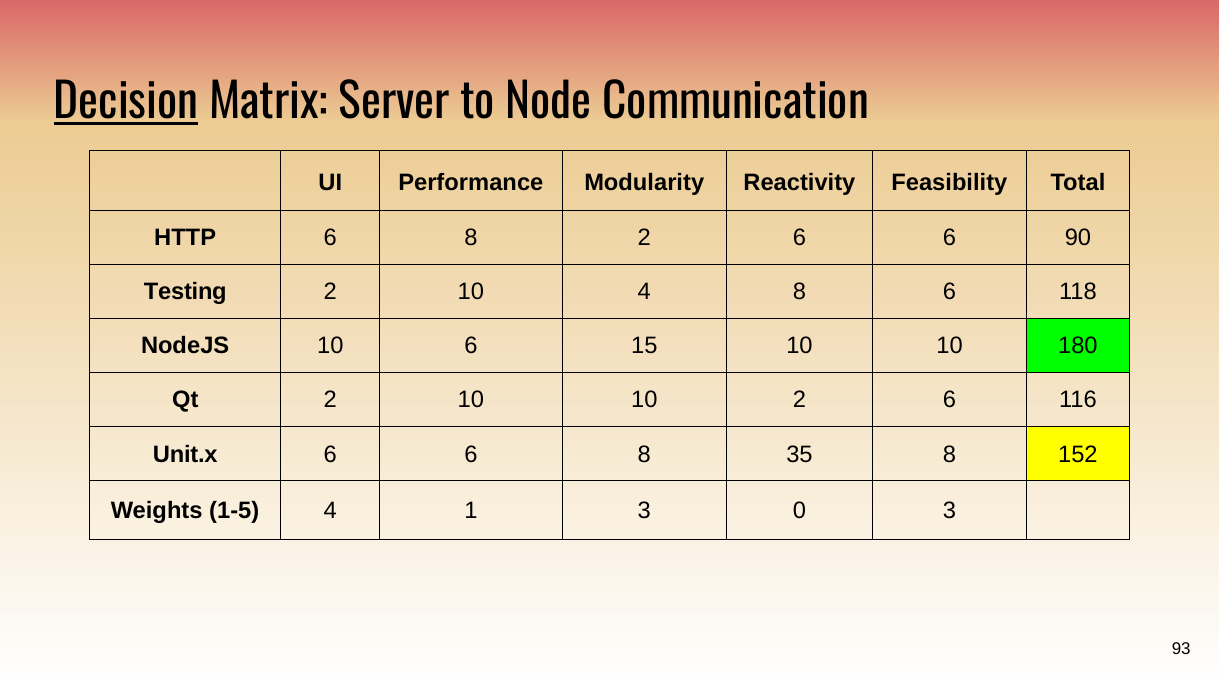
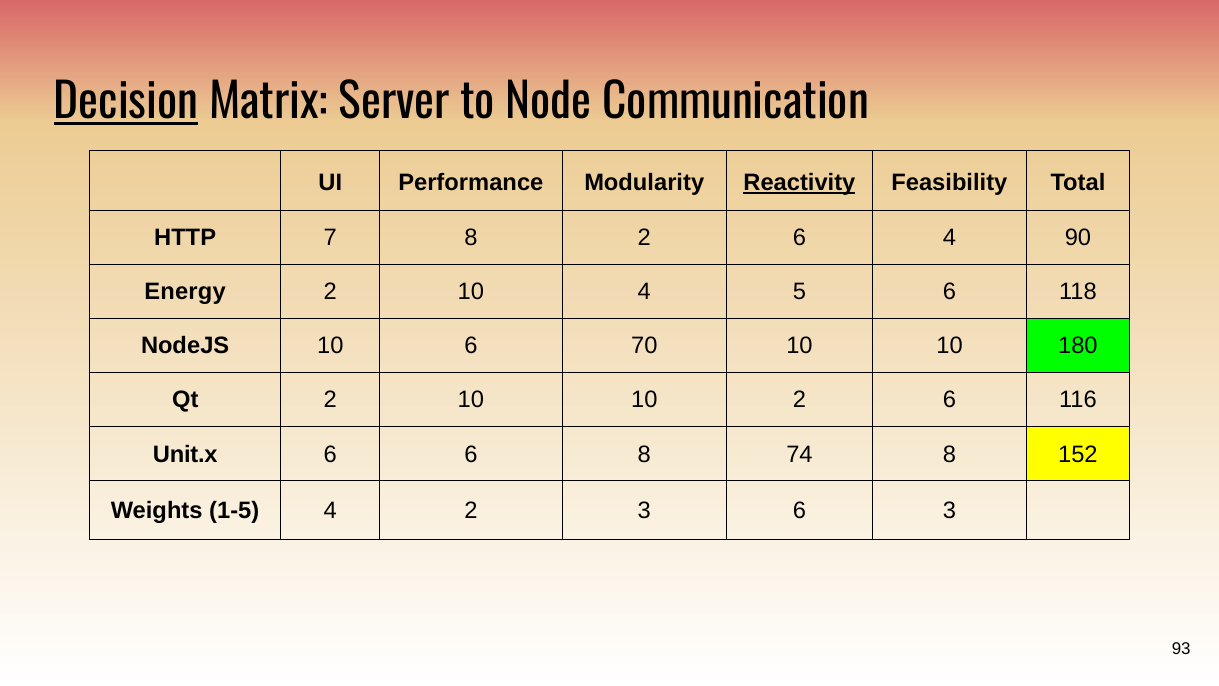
Reactivity underline: none -> present
HTTP 6: 6 -> 7
2 6 6: 6 -> 4
Testing: Testing -> Energy
4 8: 8 -> 5
15: 15 -> 70
35: 35 -> 74
4 1: 1 -> 2
3 0: 0 -> 6
